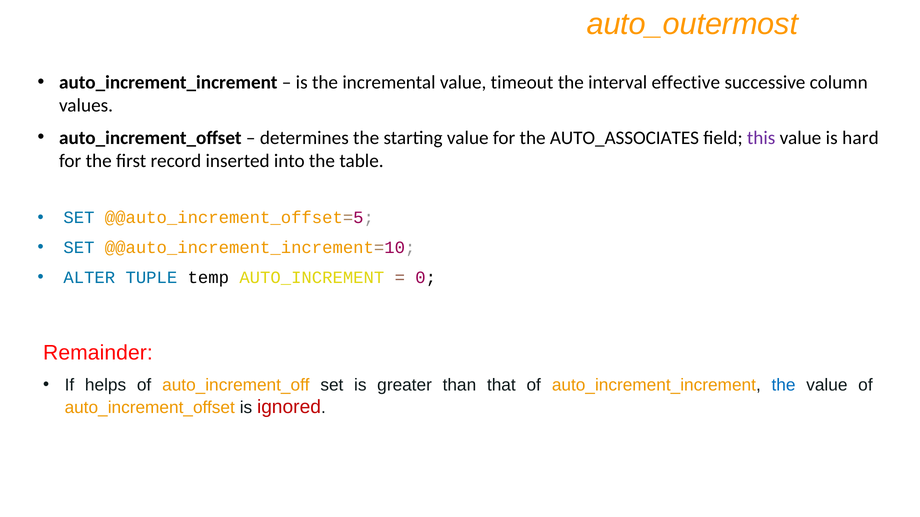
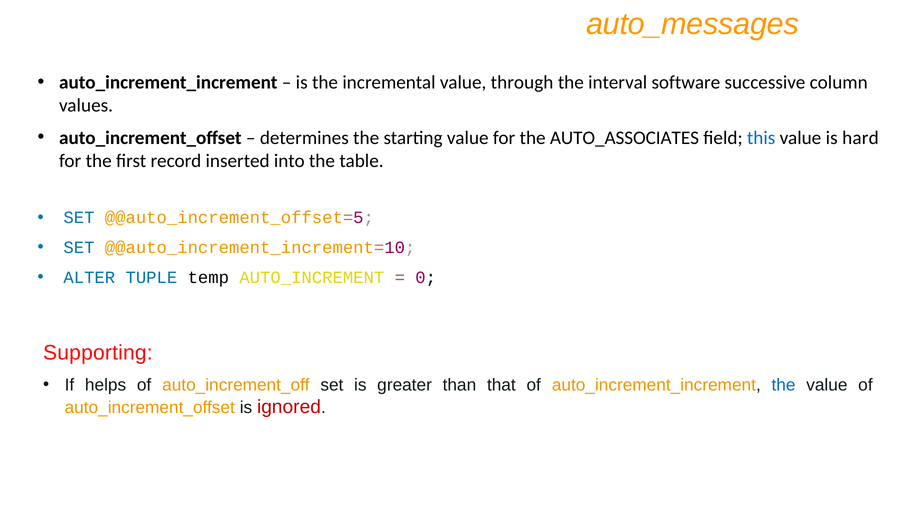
auto_outermost: auto_outermost -> auto_messages
timeout: timeout -> through
effective: effective -> software
this colour: purple -> blue
Remainder: Remainder -> Supporting
